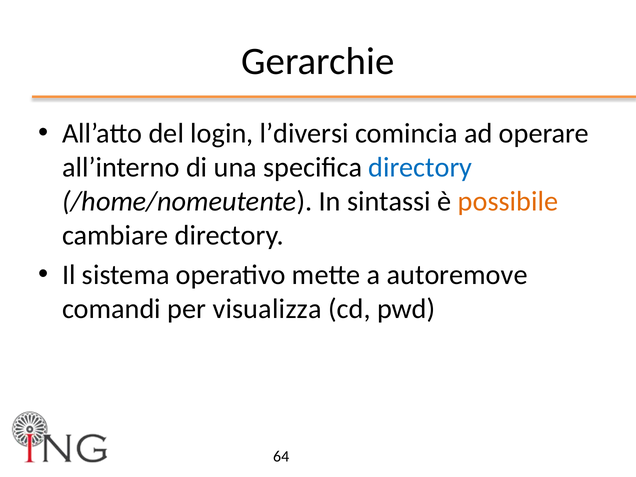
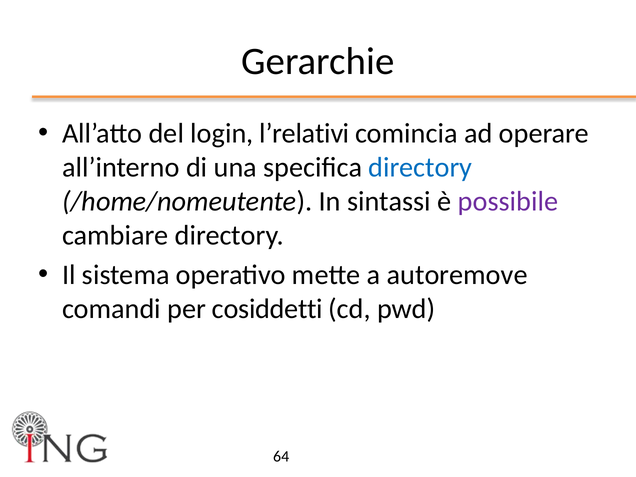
l’diversi: l’diversi -> l’relativi
possibile colour: orange -> purple
visualizza: visualizza -> cosiddetti
